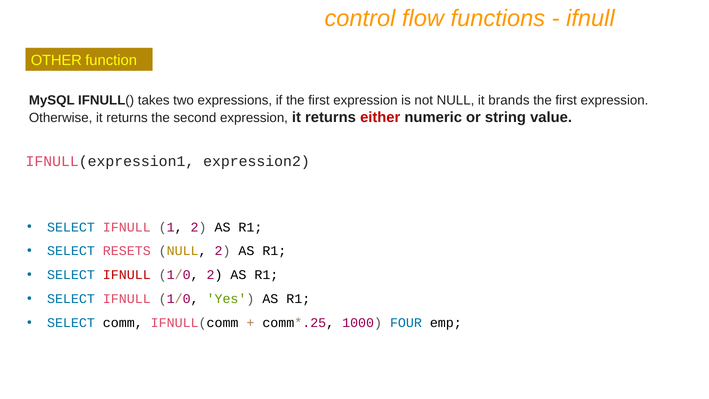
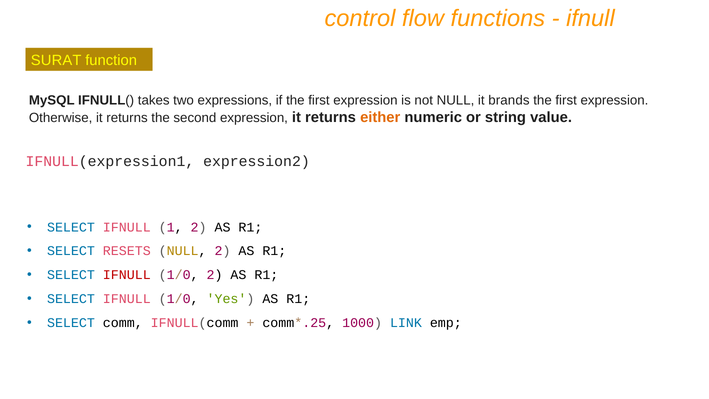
OTHER: OTHER -> SURAT
either colour: red -> orange
FOUR: FOUR -> LINK
